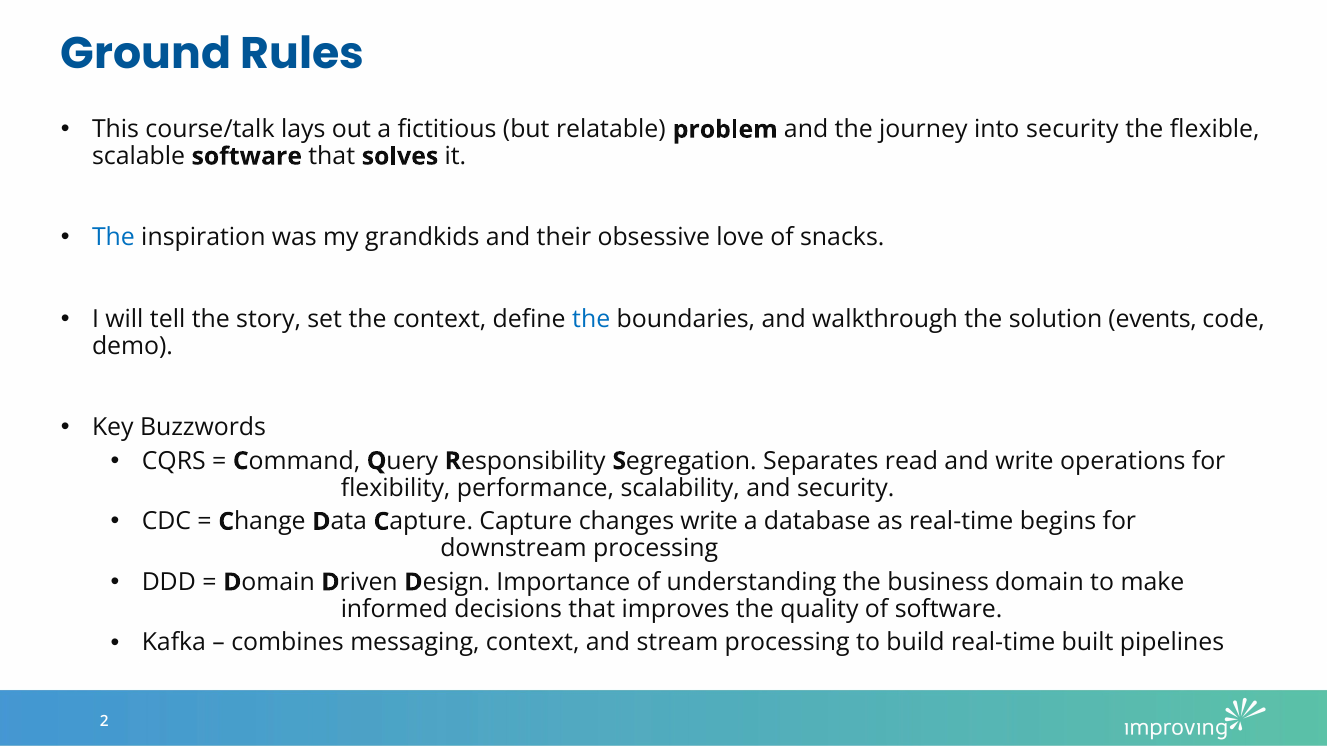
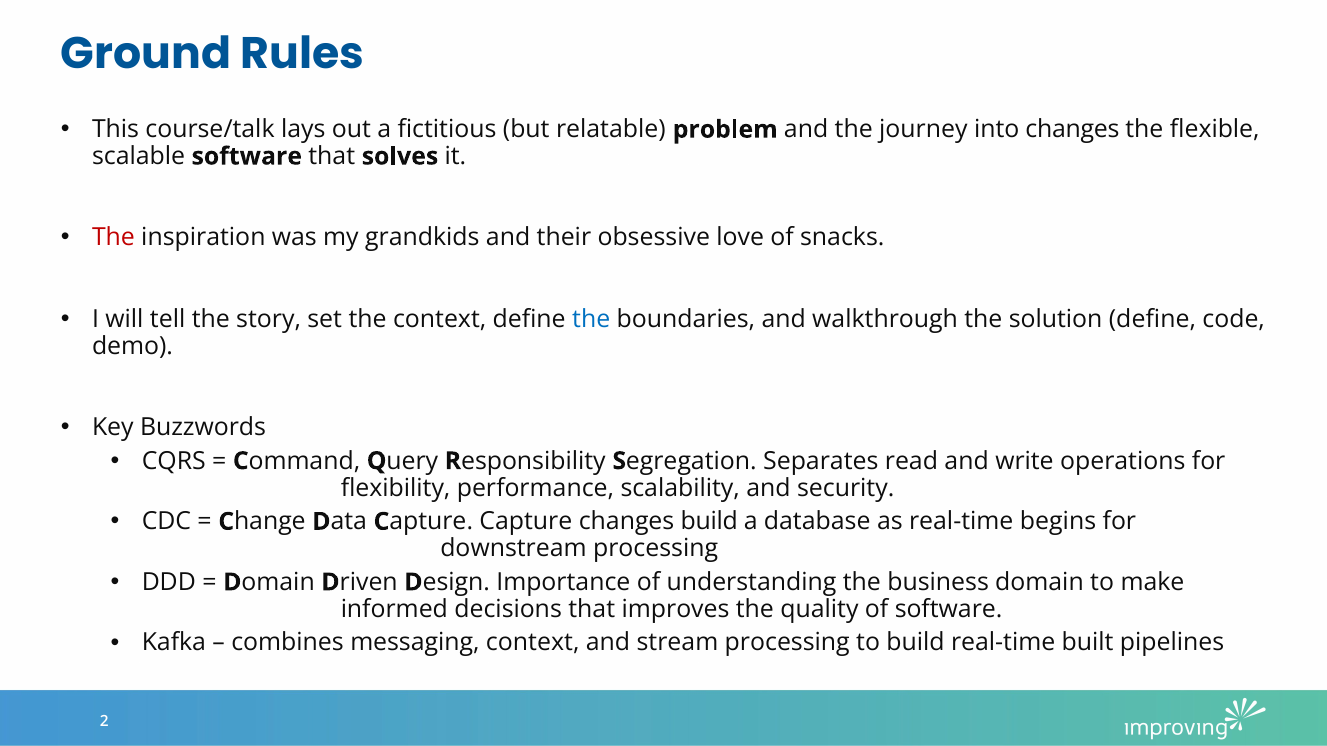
into security: security -> changes
The at (113, 238) colour: blue -> red
solution events: events -> define
changes write: write -> build
